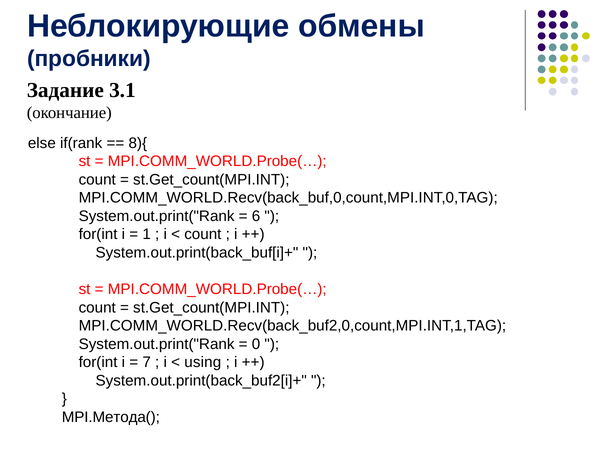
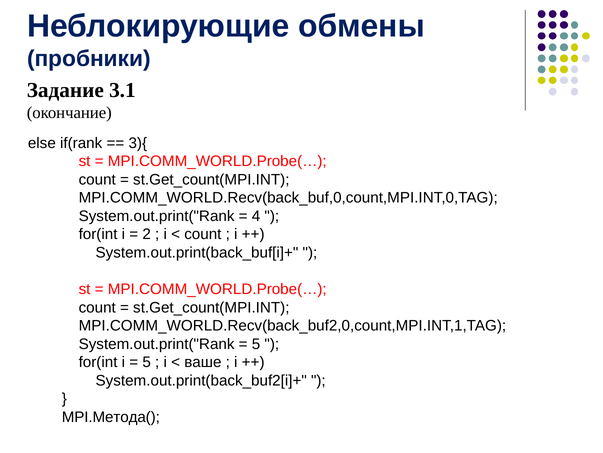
8){: 8){ -> 3){
6: 6 -> 4
1: 1 -> 2
0 at (256, 343): 0 -> 5
7 at (147, 362): 7 -> 5
using: using -> ваше
